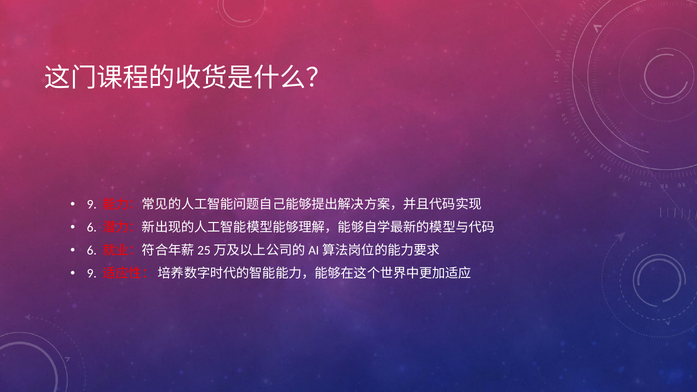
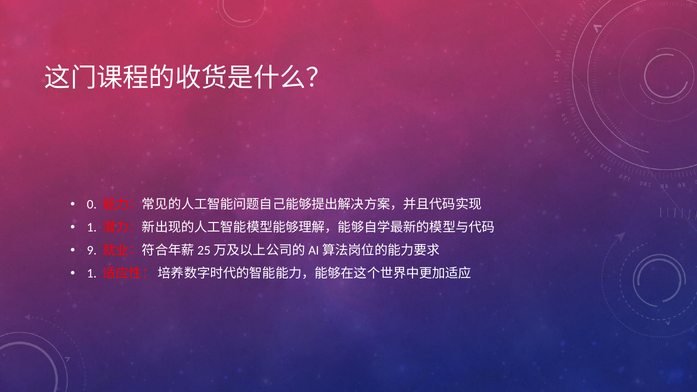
9 at (92, 205): 9 -> 0
6 at (92, 228): 6 -> 1
6 at (92, 251): 6 -> 9
9 at (92, 274): 9 -> 1
